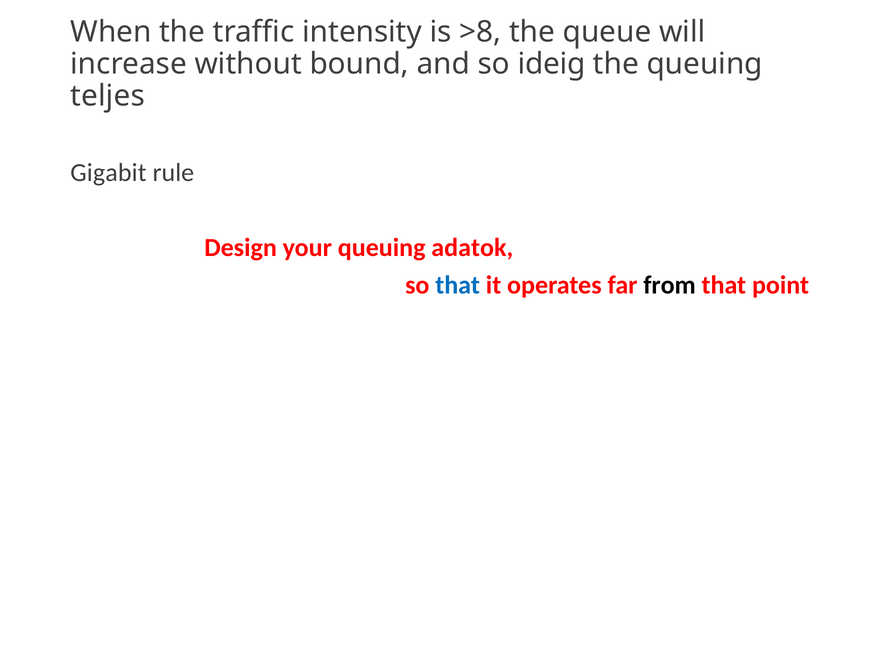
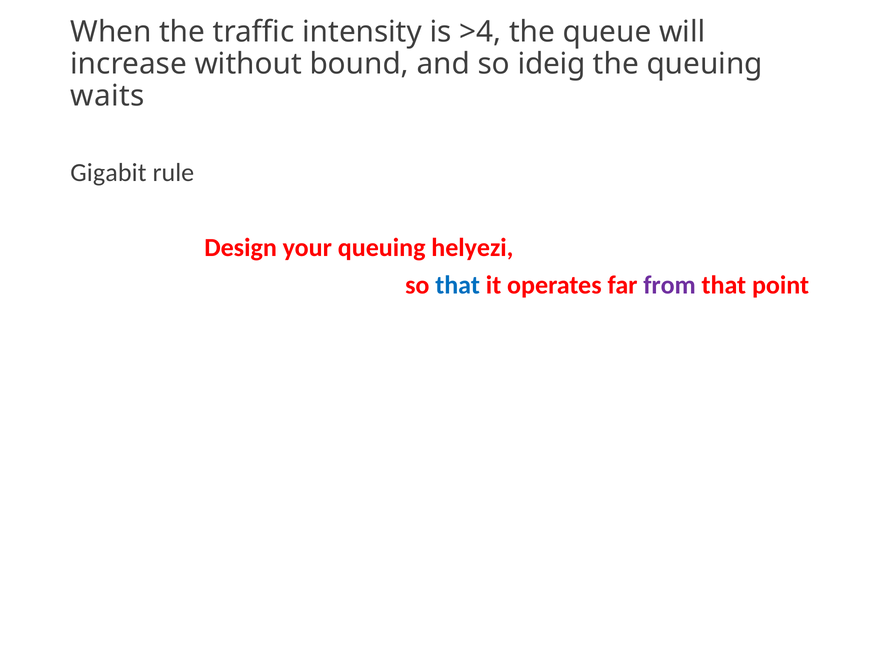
>8: >8 -> >4
teljes: teljes -> waits
adatok: adatok -> helyezi
from colour: black -> purple
